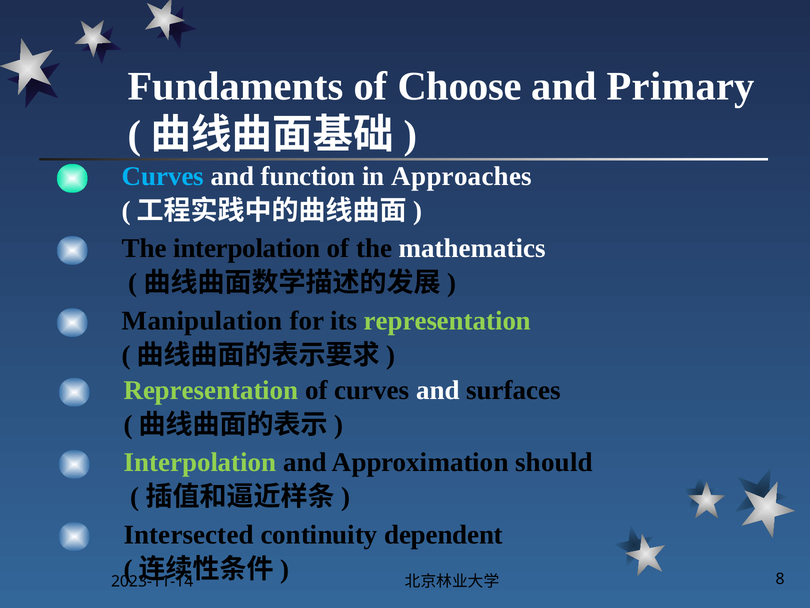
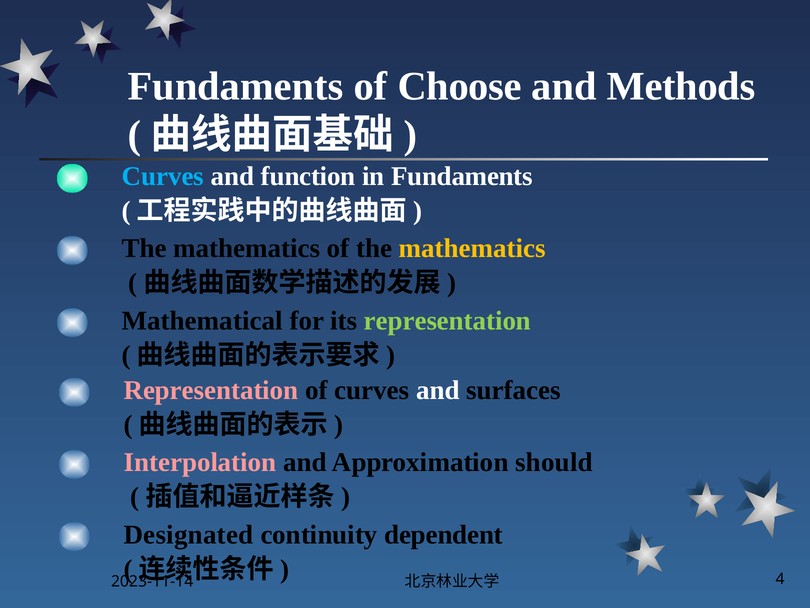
Primary: Primary -> Methods
in Approaches: Approaches -> Fundaments
interpolation at (247, 248): interpolation -> mathematics
mathematics at (472, 248) colour: white -> yellow
Manipulation: Manipulation -> Mathematical
Representation at (211, 390) colour: light green -> pink
Interpolation at (200, 462) colour: light green -> pink
Intersected: Intersected -> Designated
8: 8 -> 4
